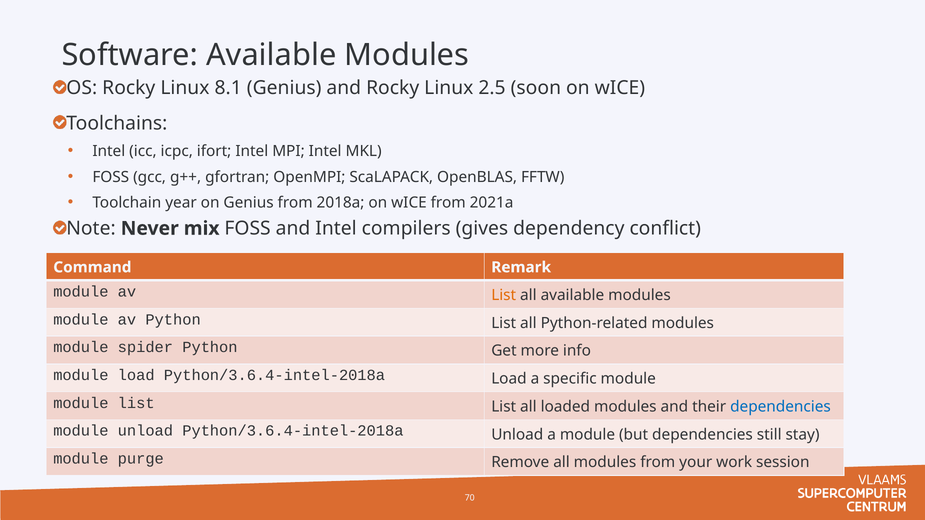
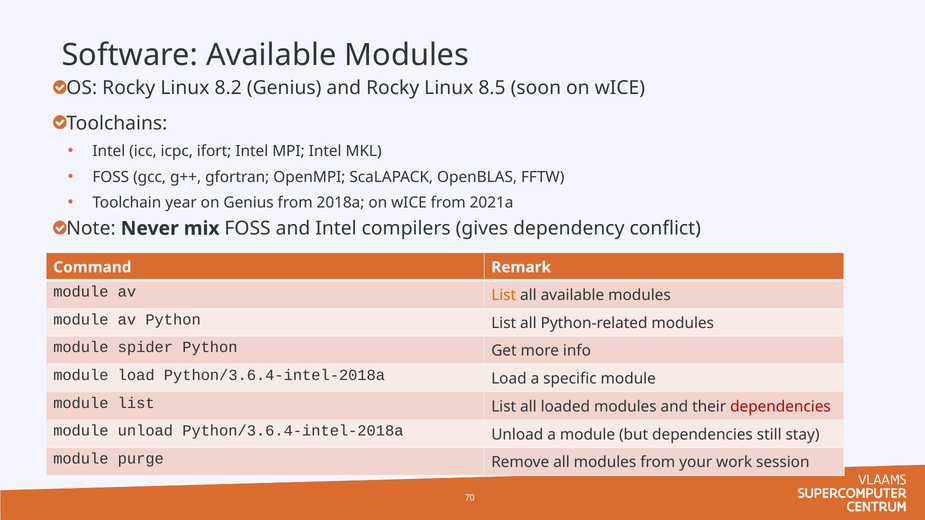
8.1: 8.1 -> 8.2
2.5: 2.5 -> 8.5
dependencies at (780, 407) colour: blue -> red
